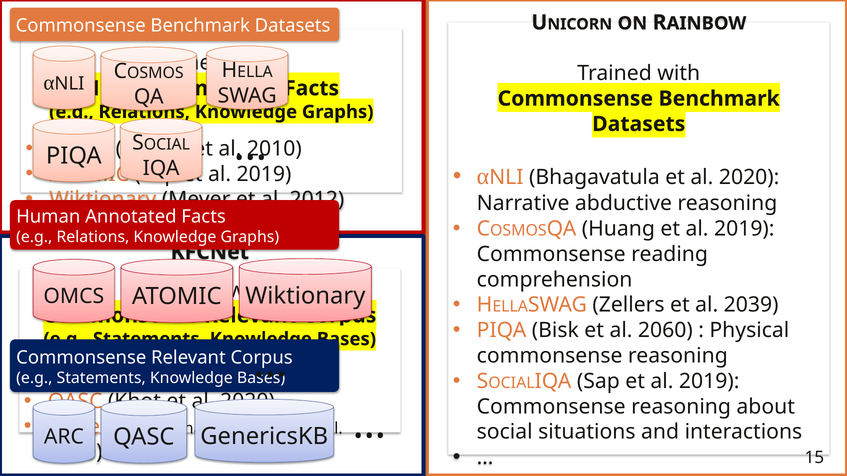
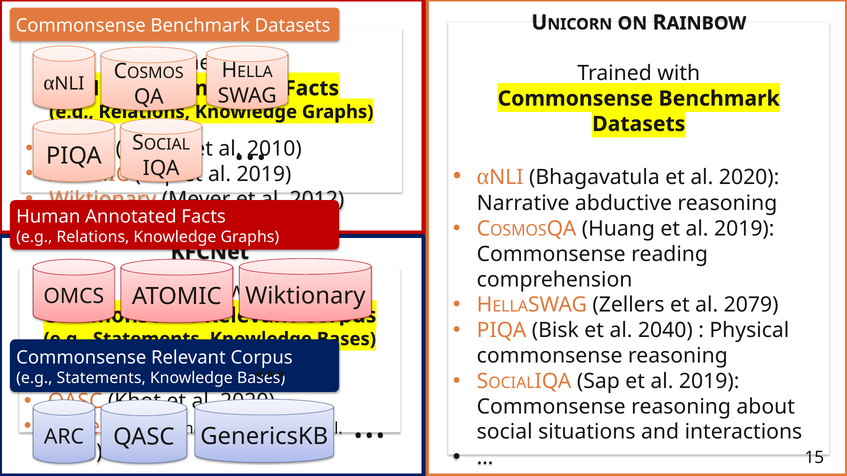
2039: 2039 -> 2079
2060: 2060 -> 2040
